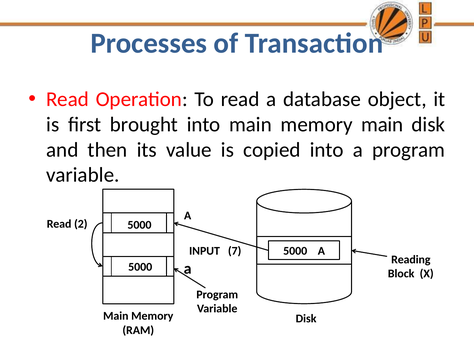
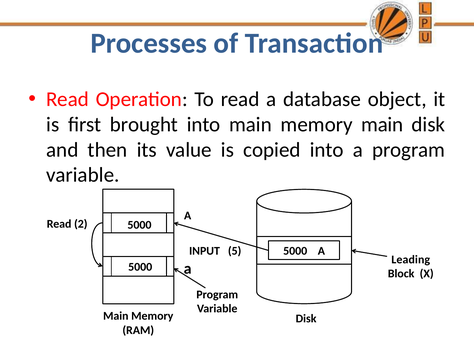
7: 7 -> 5
Reading: Reading -> Leading
